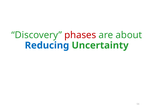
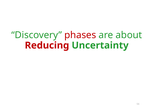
Reducing colour: blue -> red
